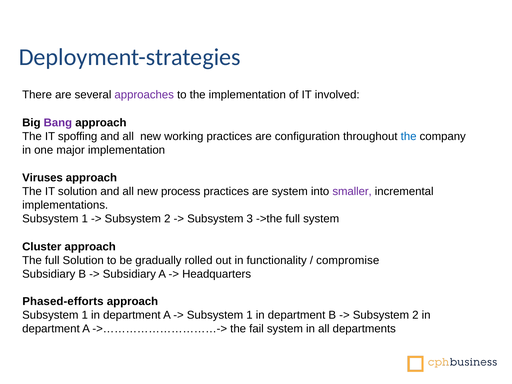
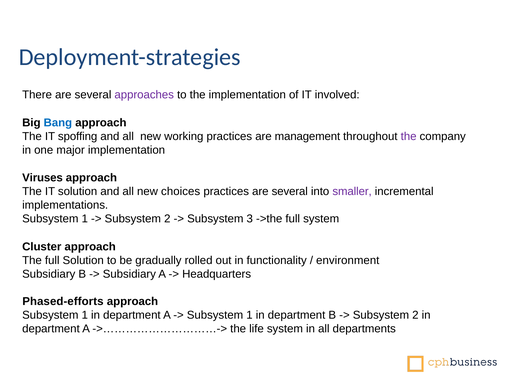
Bang colour: purple -> blue
configuration: configuration -> management
the at (409, 136) colour: blue -> purple
process: process -> choices
practices are system: system -> several
compromise: compromise -> environment
fail: fail -> life
